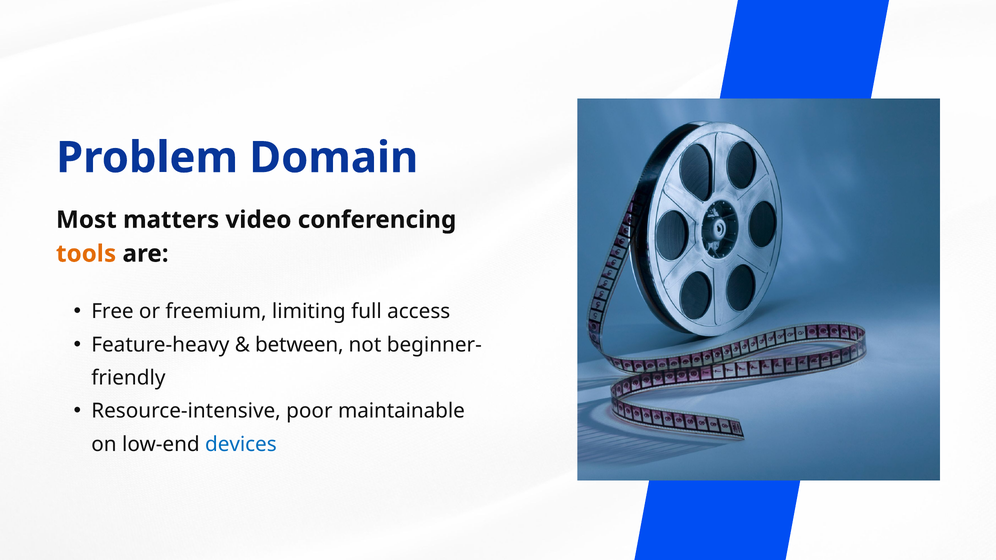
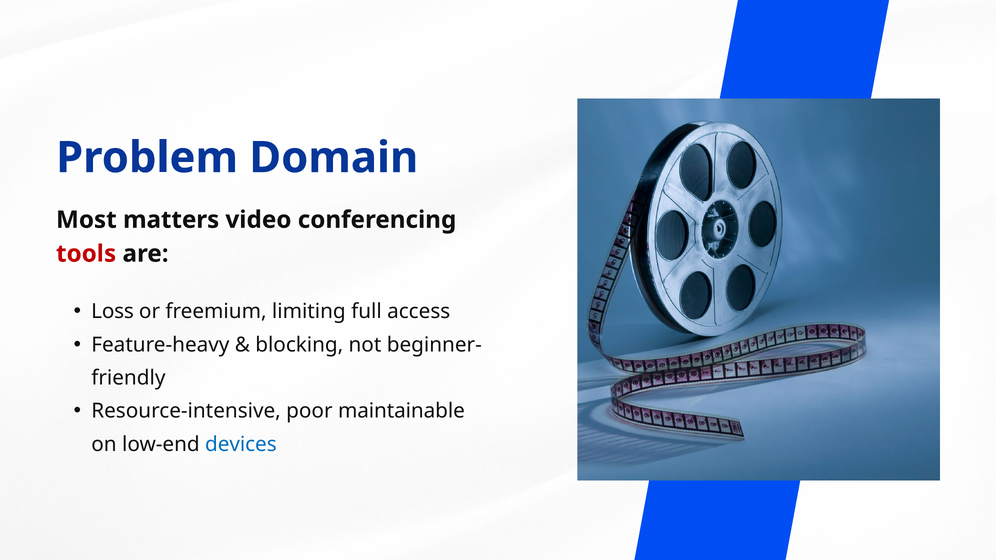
tools colour: orange -> red
Free: Free -> Loss
between: between -> blocking
